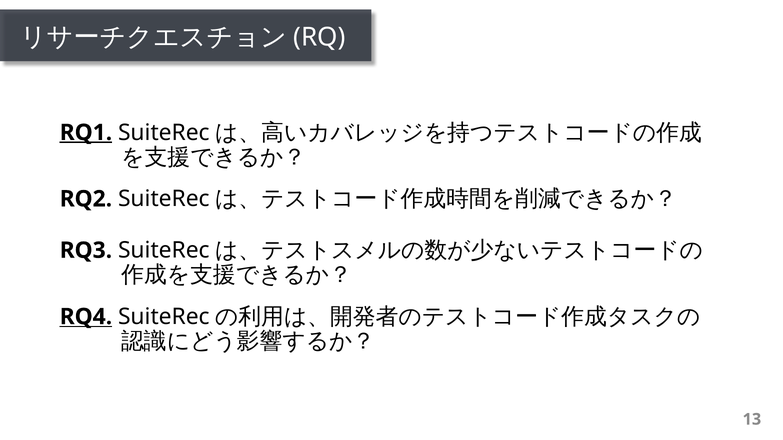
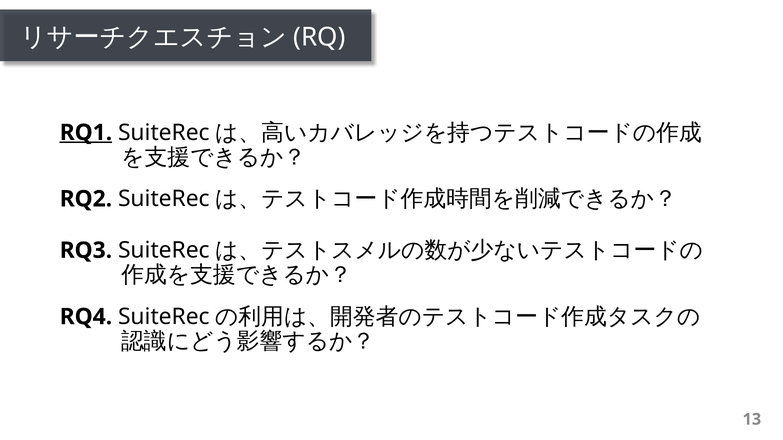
RQ4 underline: present -> none
